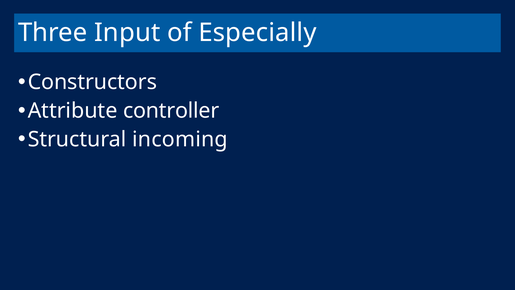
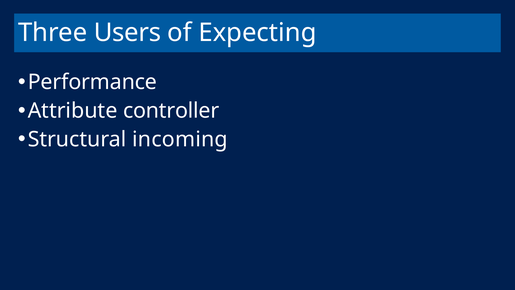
Input: Input -> Users
Especially: Especially -> Expecting
Constructors: Constructors -> Performance
